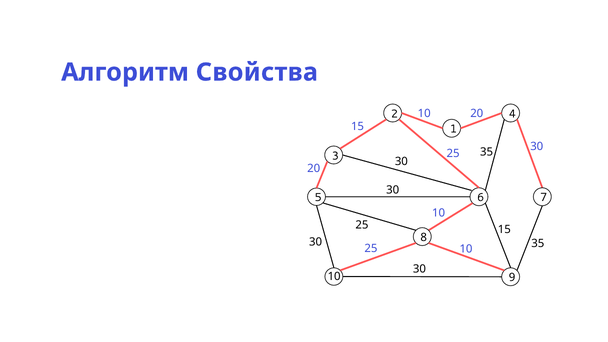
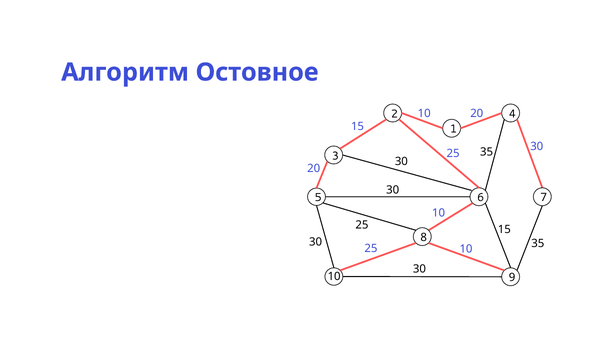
Свойства: Свойства -> Остовное
